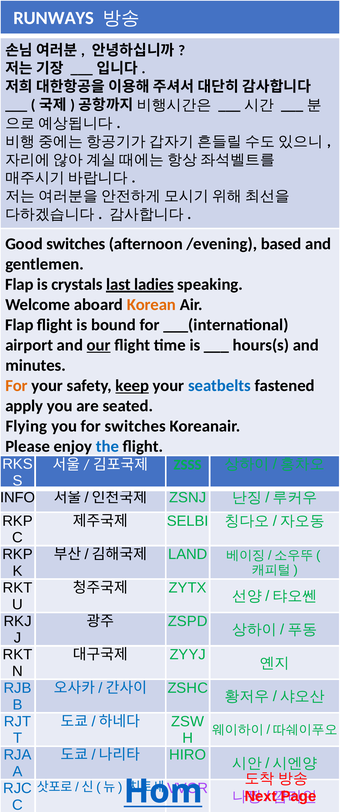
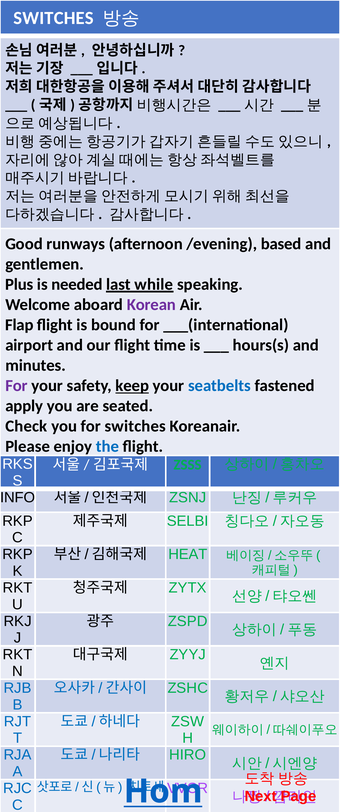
RUNWAYS at (54, 18): RUNWAYS -> SWITCHES
Good switches: switches -> runways
Flap at (19, 285): Flap -> Plus
crystals: crystals -> needed
ladies: ladies -> while
Korean colour: orange -> purple
our underline: present -> none
For at (16, 386) colour: orange -> purple
Flying: Flying -> Check
LAND: LAND -> HEAT
